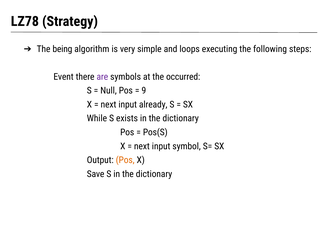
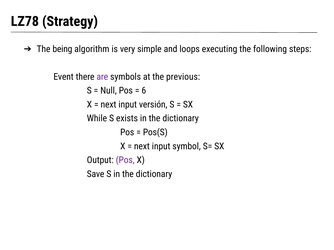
occurred: occurred -> previous
9: 9 -> 6
already: already -> versión
Pos at (125, 160) colour: orange -> purple
